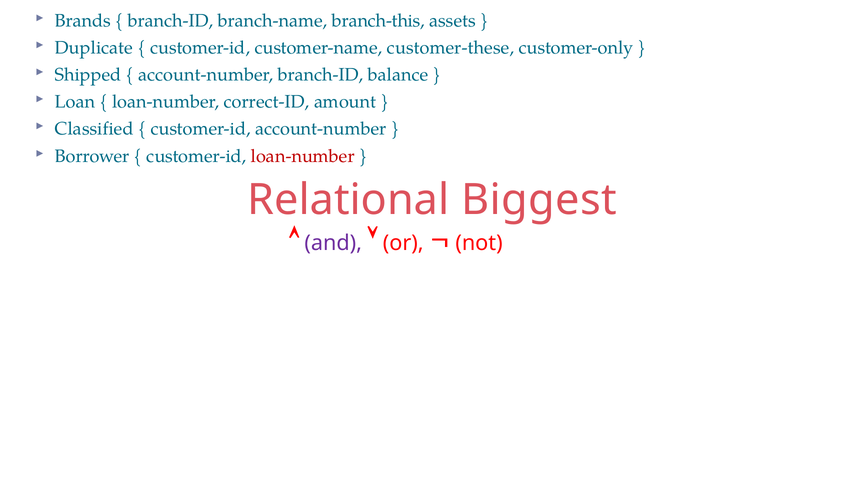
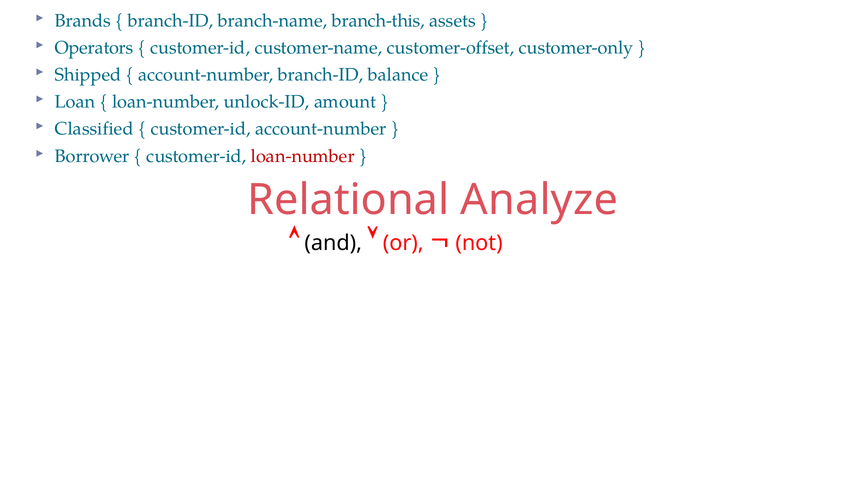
Duplicate: Duplicate -> Operators
customer-these: customer-these -> customer-offset
correct-ID: correct-ID -> unlock-ID
Biggest: Biggest -> Analyze
and colour: purple -> black
